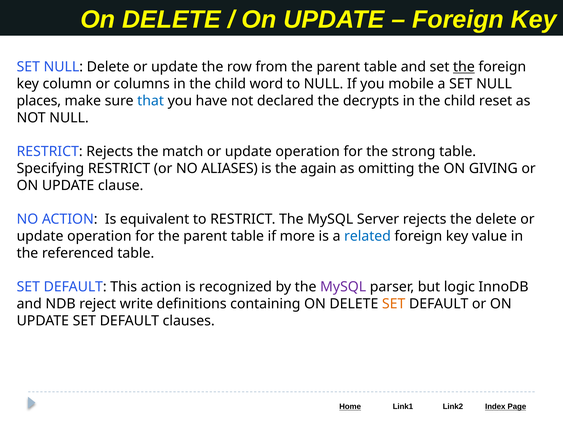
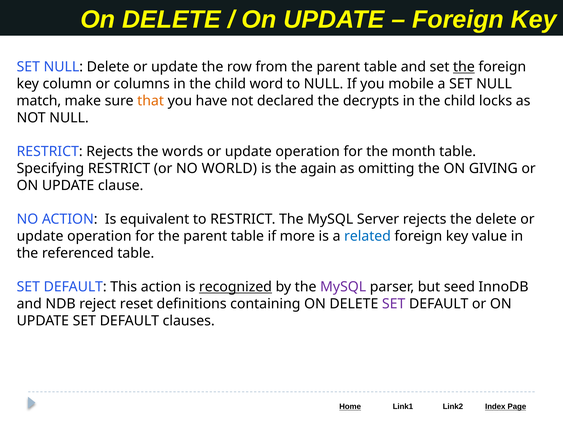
places: places -> match
that colour: blue -> orange
reset: reset -> locks
match: match -> words
strong: strong -> month
ALIASES: ALIASES -> WORLD
recognized underline: none -> present
logic: logic -> seed
write: write -> reset
SET at (394, 303) colour: orange -> purple
